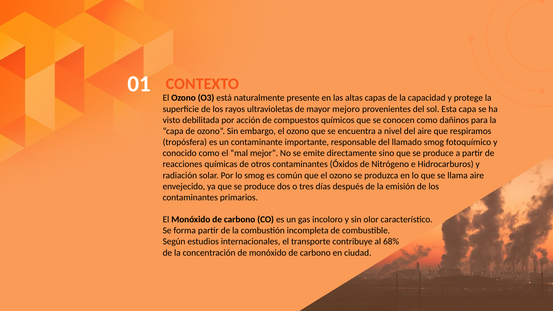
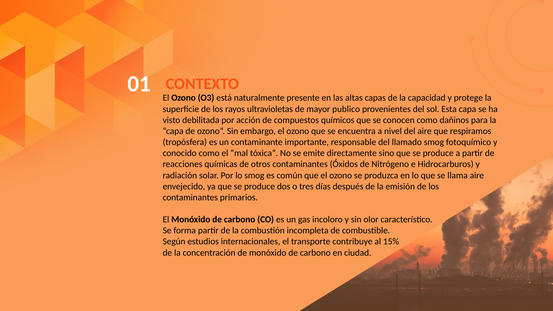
mejoro: mejoro -> publico
mejor: mejor -> tóxica
68%: 68% -> 15%
